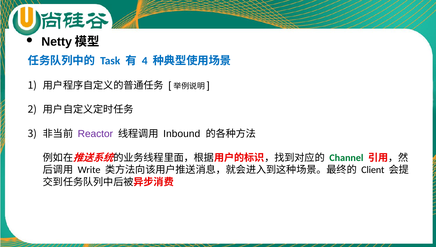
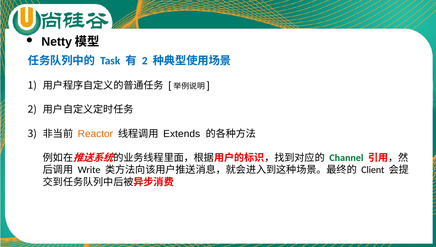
4 at (145, 61): 4 -> 2
Reactor colour: purple -> orange
Inbound: Inbound -> Extends
